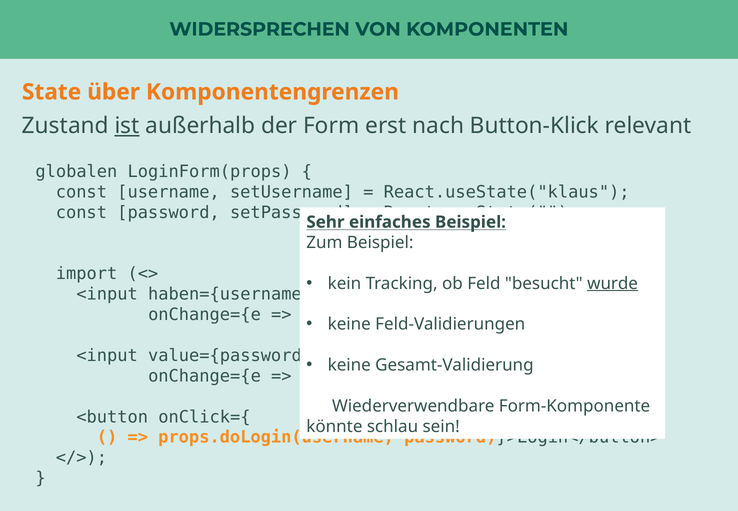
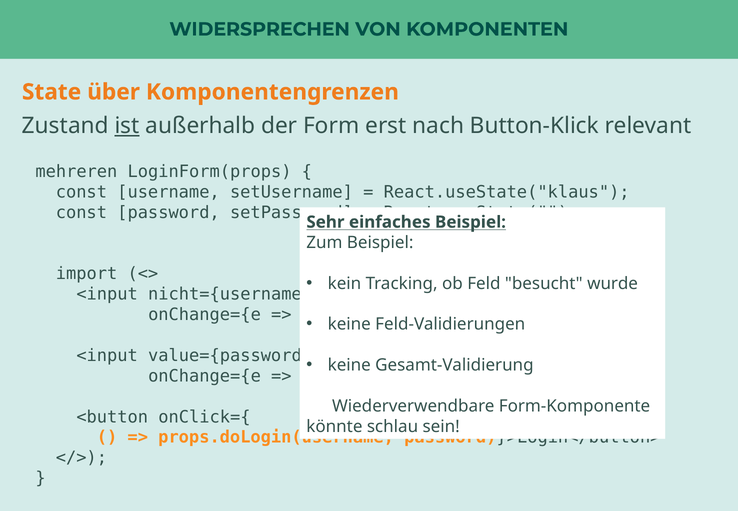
globalen: globalen -> mehreren
wurde underline: present -> none
haben={username: haben={username -> nicht={username
